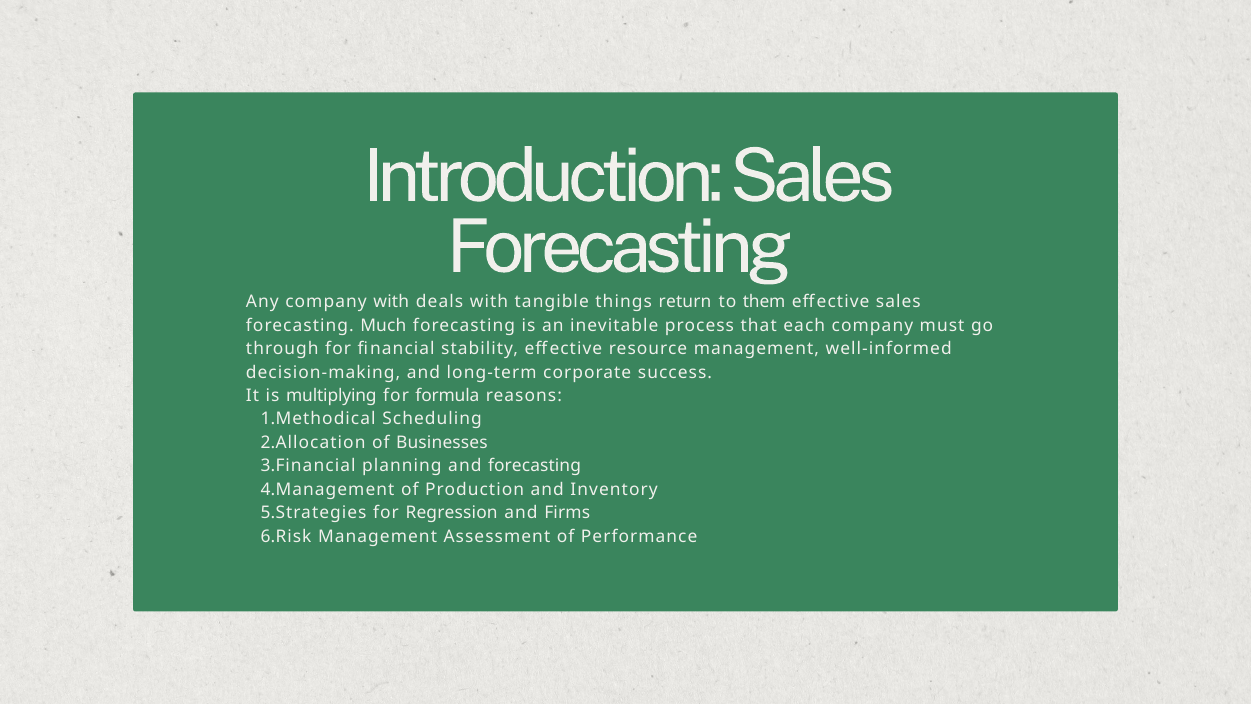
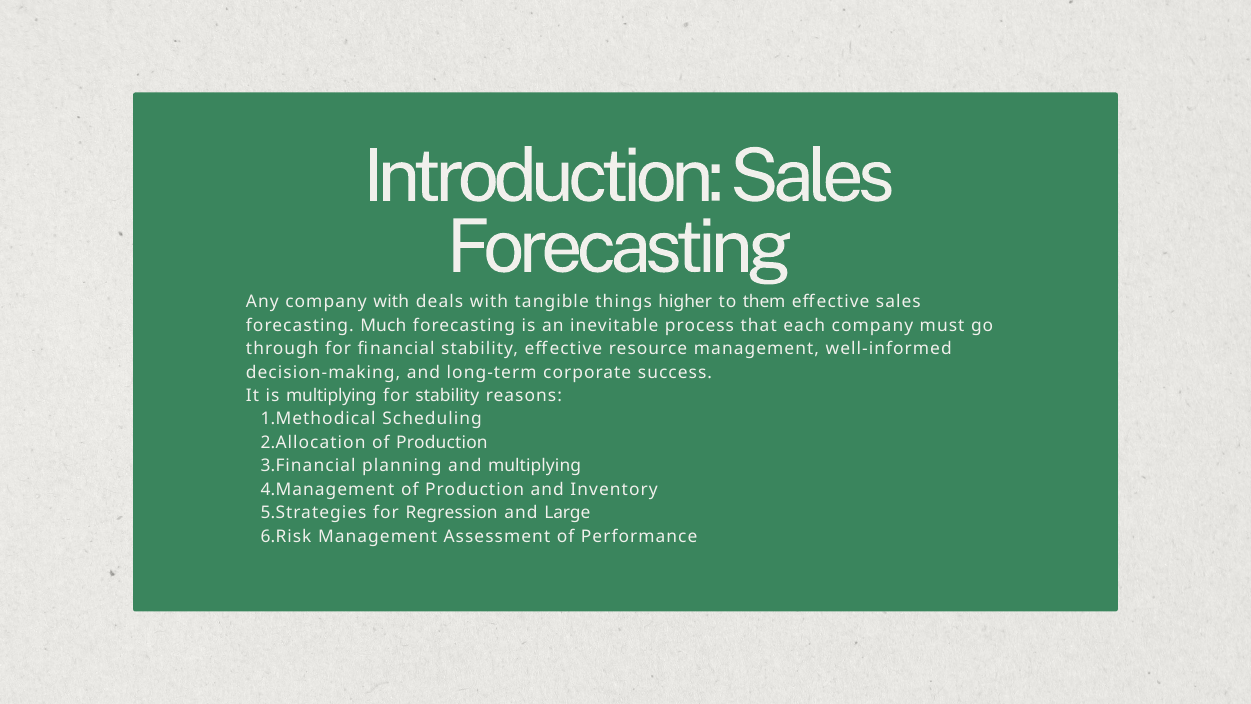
return: return -> higher
for formula: formula -> stability
Businesses at (442, 442): Businesses -> Production
and forecasting: forecasting -> multiplying
Firms: Firms -> Large
